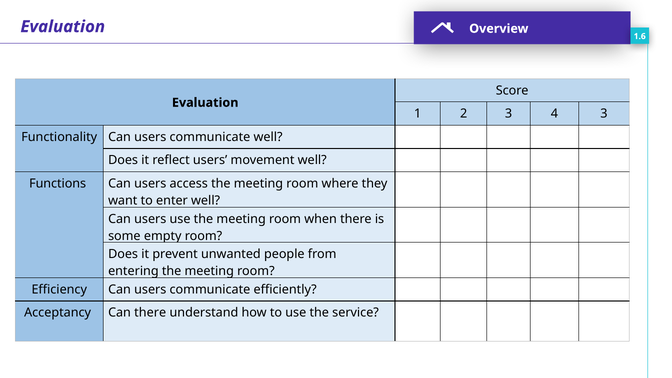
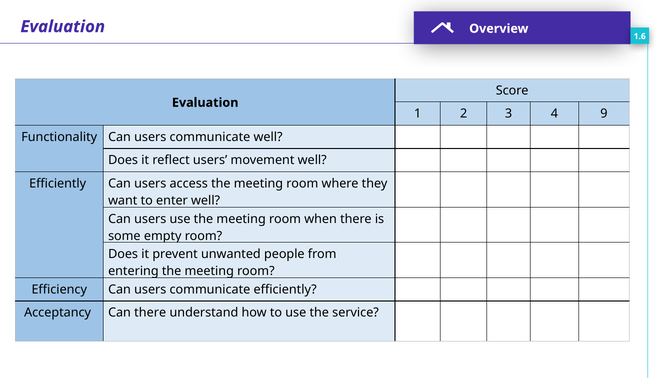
4 3: 3 -> 9
Functions at (58, 184): Functions -> Efficiently
